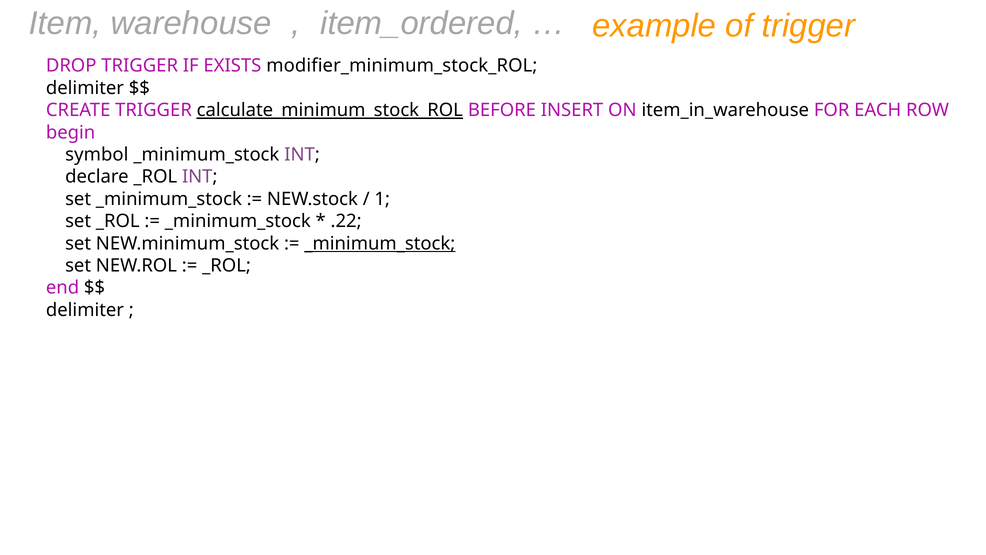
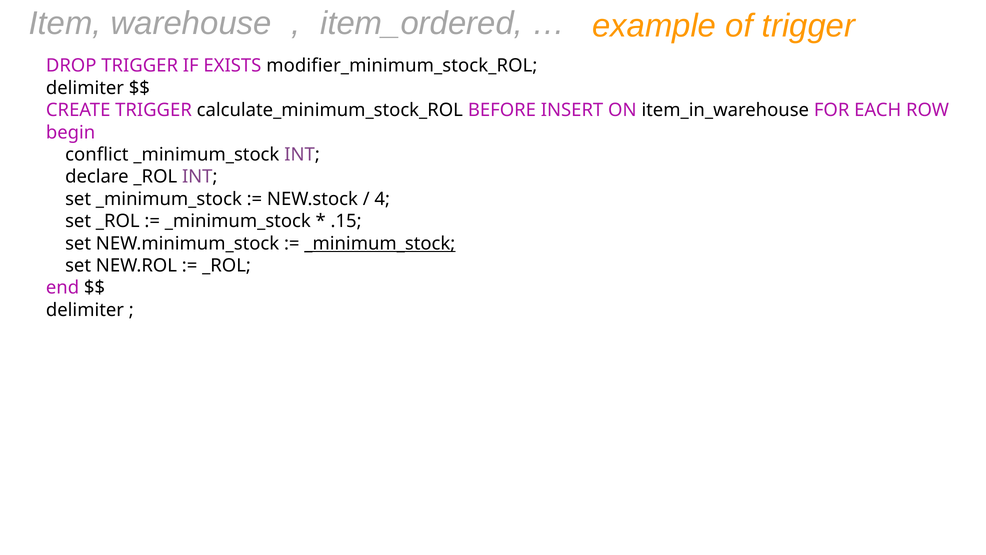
calculate_minimum_stock_ROL underline: present -> none
symbol: symbol -> conflict
1: 1 -> 4
.22: .22 -> .15
